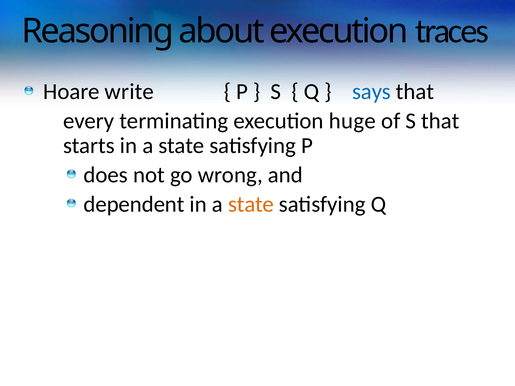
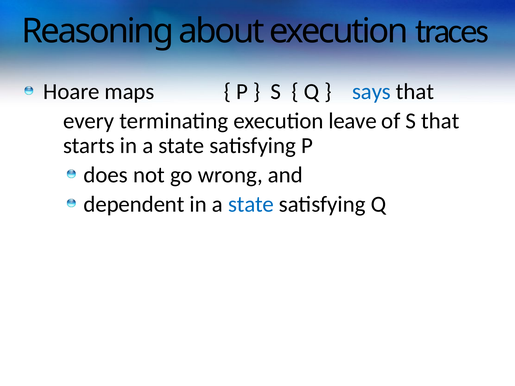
write: write -> maps
huge: huge -> leave
state at (251, 205) colour: orange -> blue
